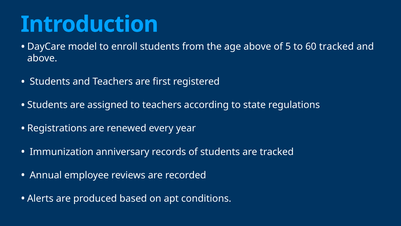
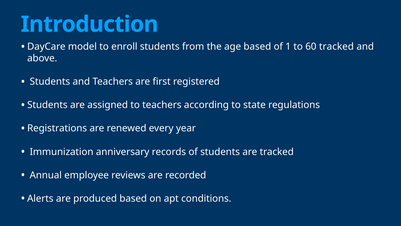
age above: above -> based
5: 5 -> 1
